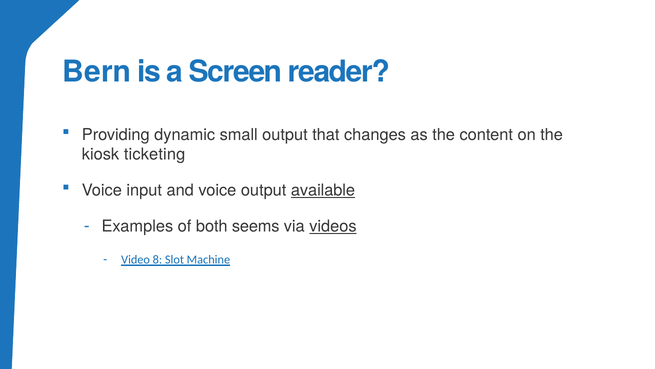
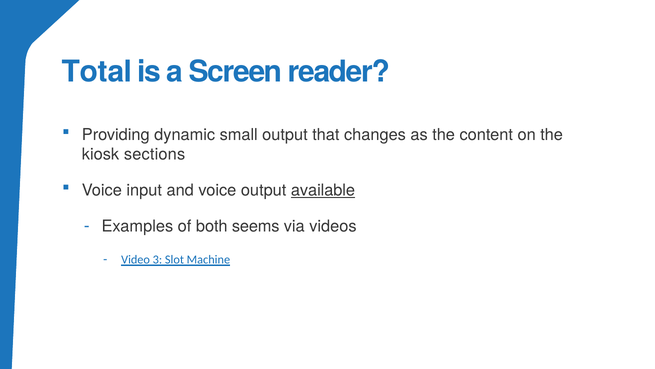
Bern: Bern -> Total
ticketing: ticketing -> sections
videos underline: present -> none
8: 8 -> 3
